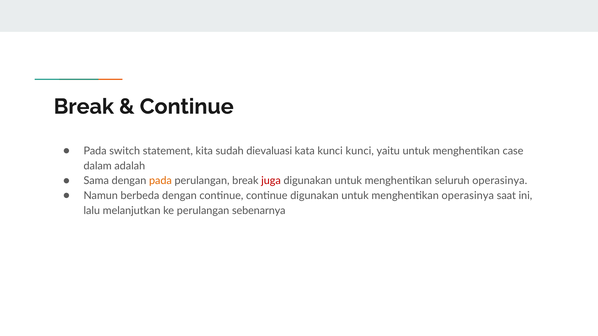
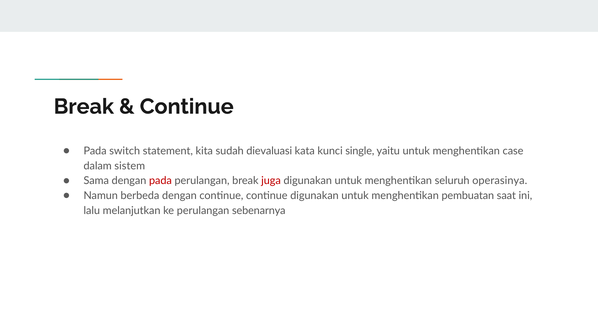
kunci kunci: kunci -> single
adalah: adalah -> sistem
pada at (160, 181) colour: orange -> red
menghentikan operasinya: operasinya -> pembuatan
